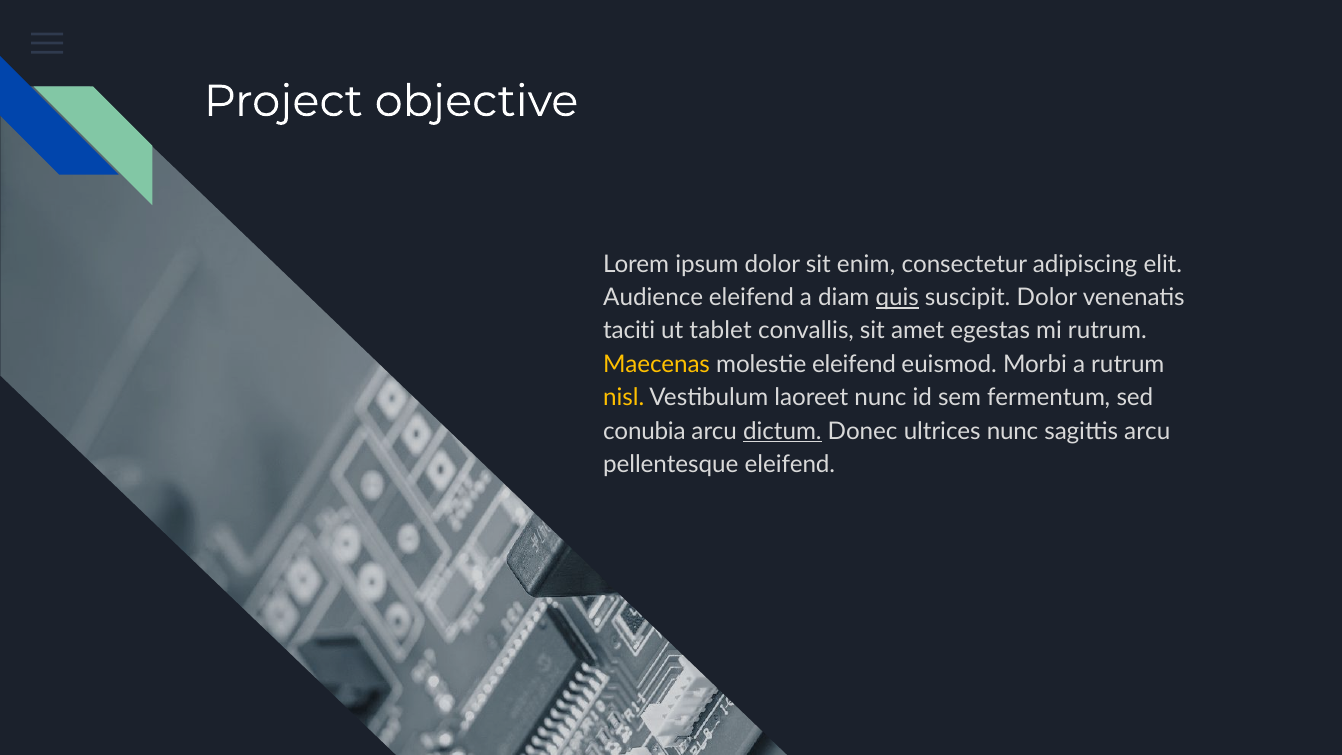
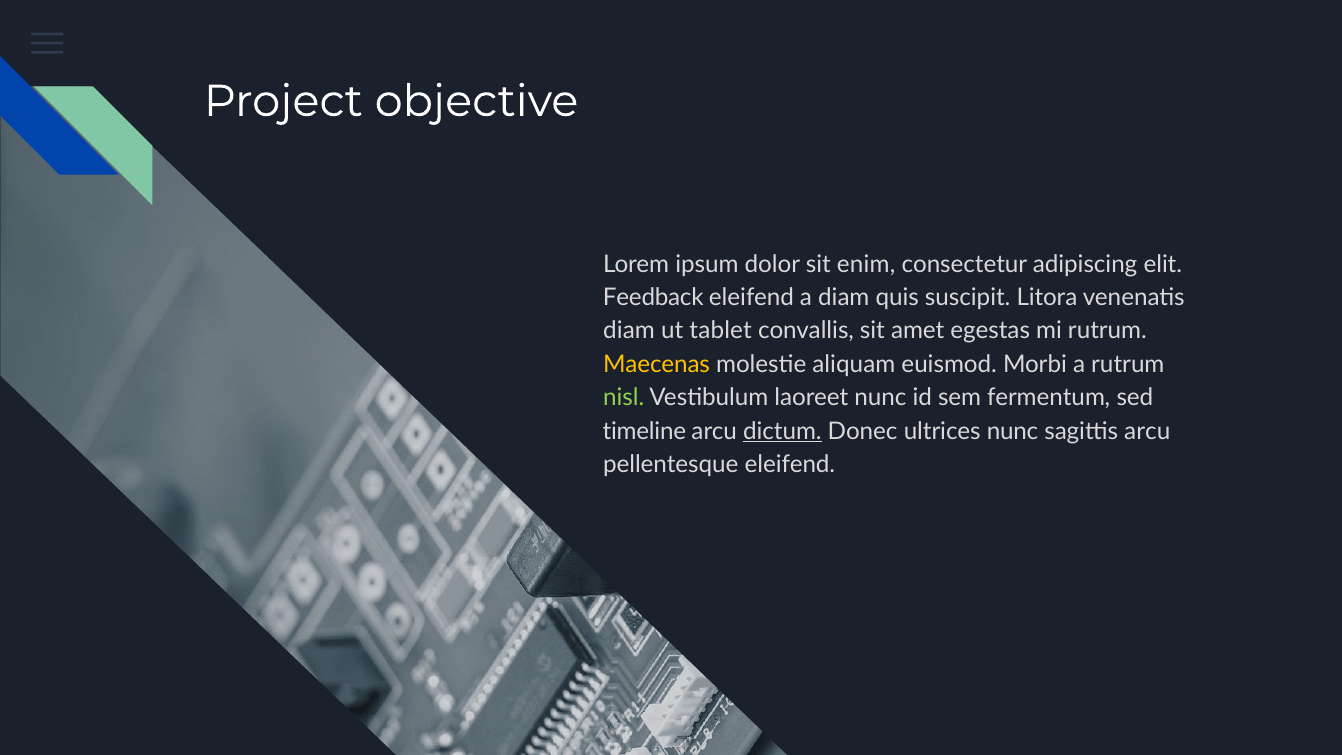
Audience: Audience -> Feedback
quis underline: present -> none
suscipit Dolor: Dolor -> Litora
taciti at (629, 331): taciti -> diam
molestie eleifend: eleifend -> aliquam
nisl colour: yellow -> light green
conubia: conubia -> timeline
